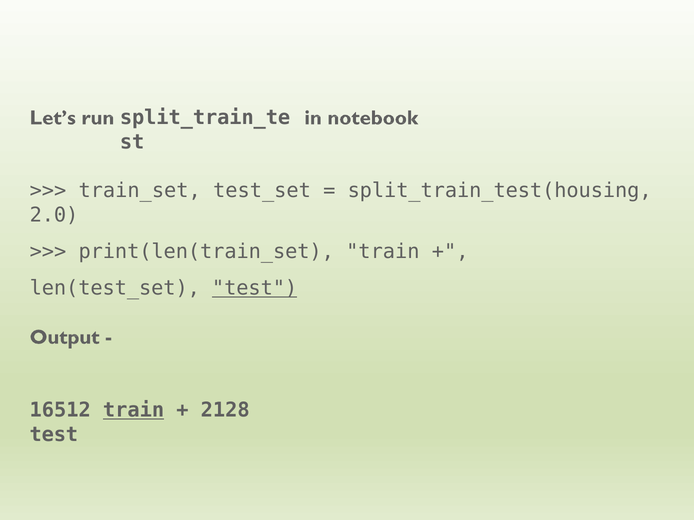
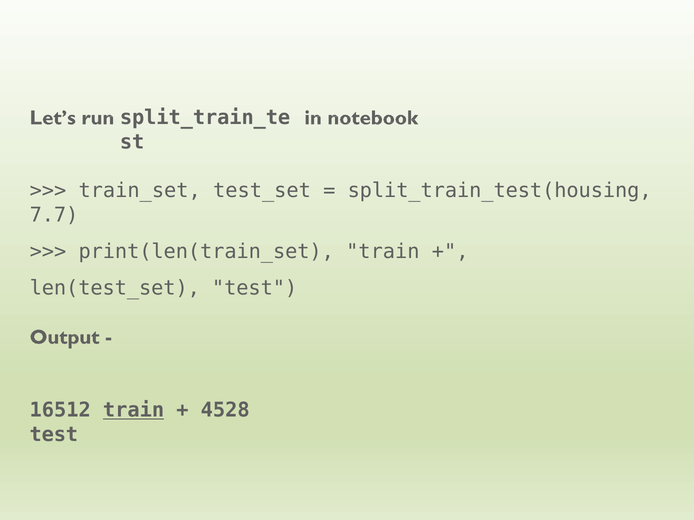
2.0: 2.0 -> 7.7
test at (255, 289) underline: present -> none
2128: 2128 -> 4528
